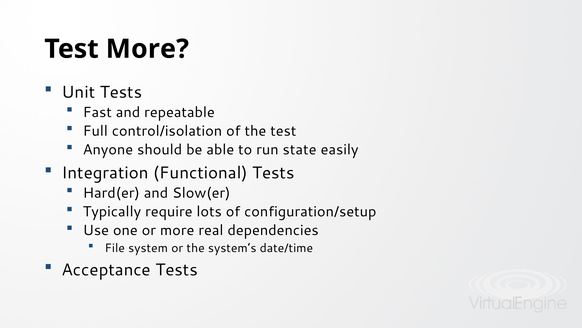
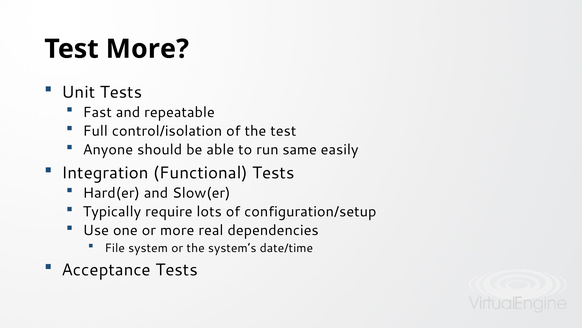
state: state -> same
